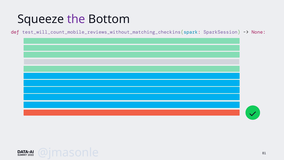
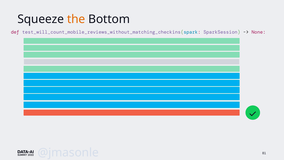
the colour: purple -> orange
